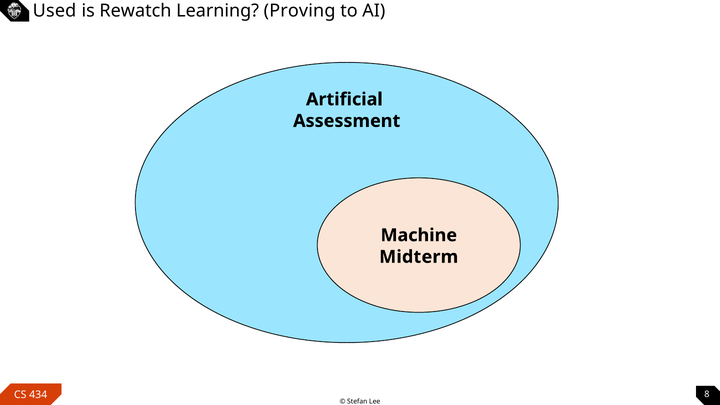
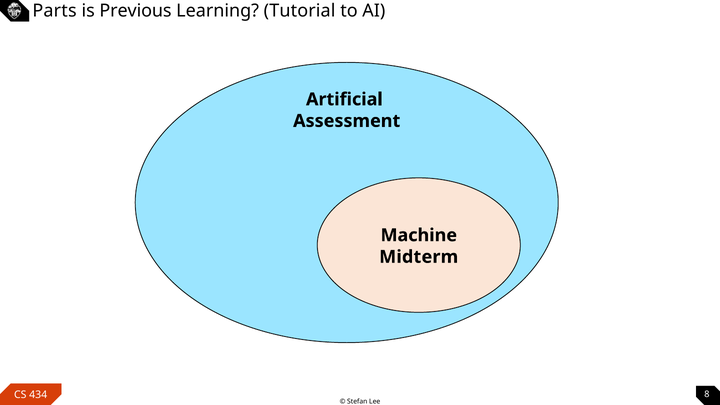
Used: Used -> Parts
Rewatch: Rewatch -> Previous
Proving: Proving -> Tutorial
